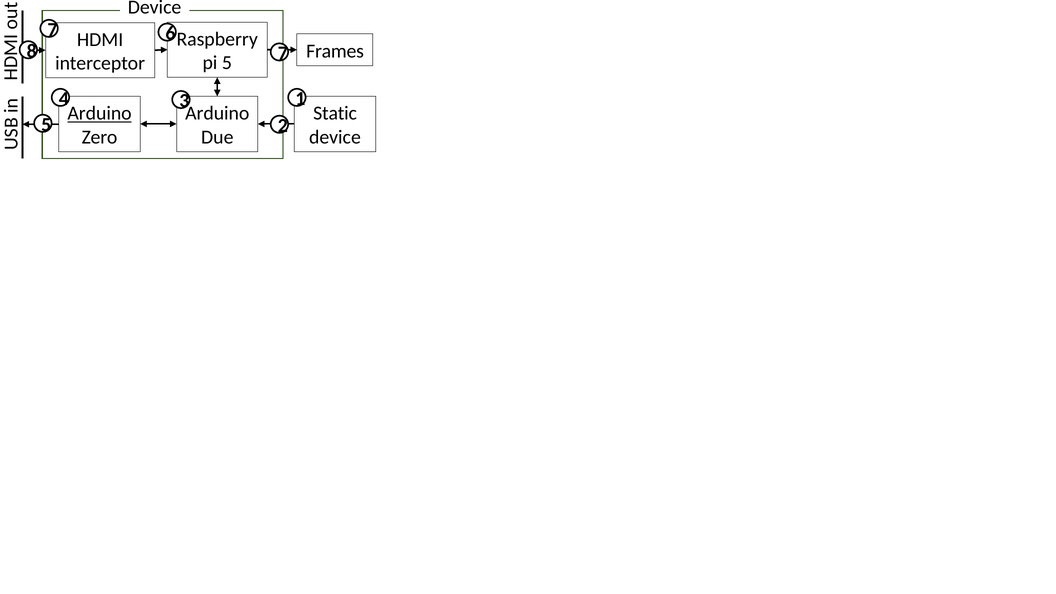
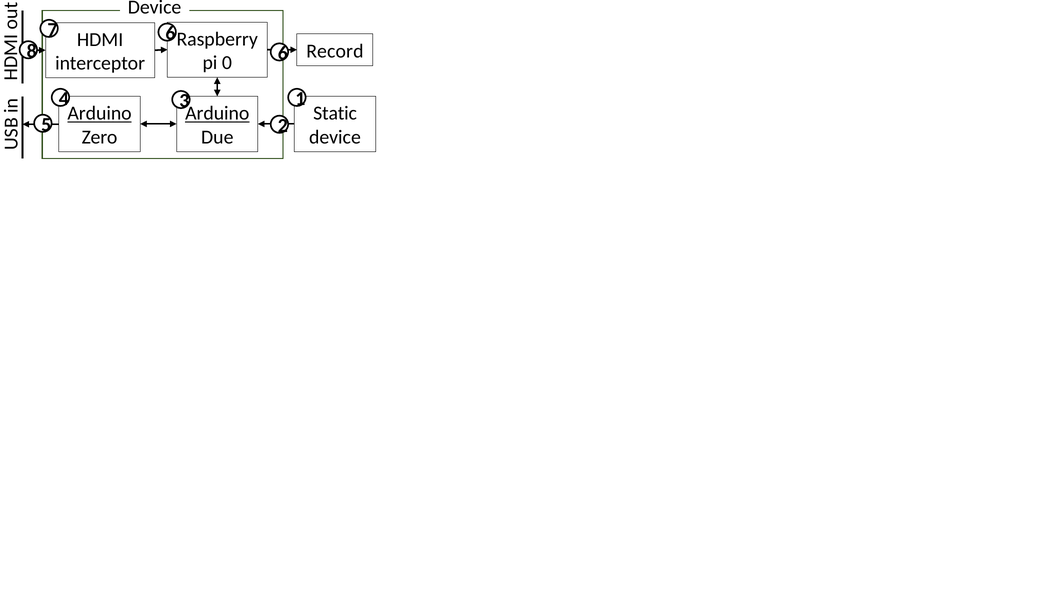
8 7: 7 -> 6
Frames: Frames -> Record
pi 5: 5 -> 0
Arduino at (217, 113) underline: none -> present
